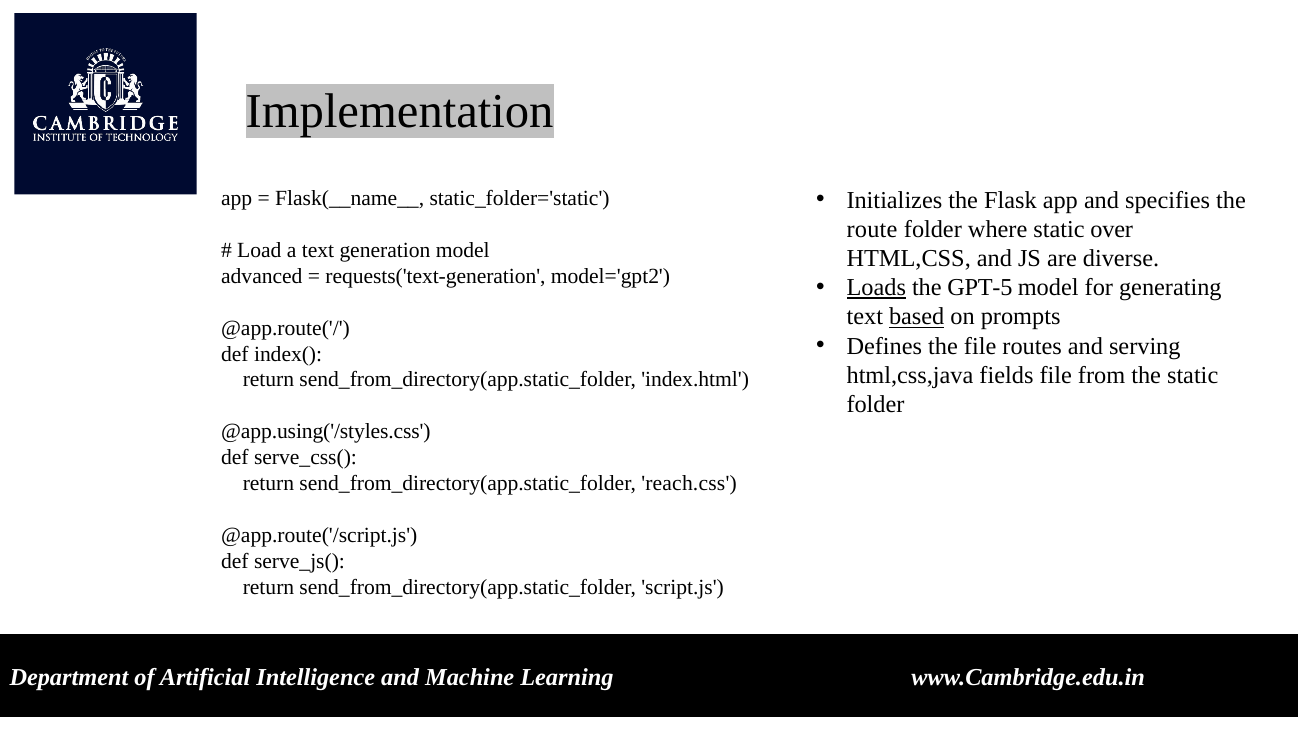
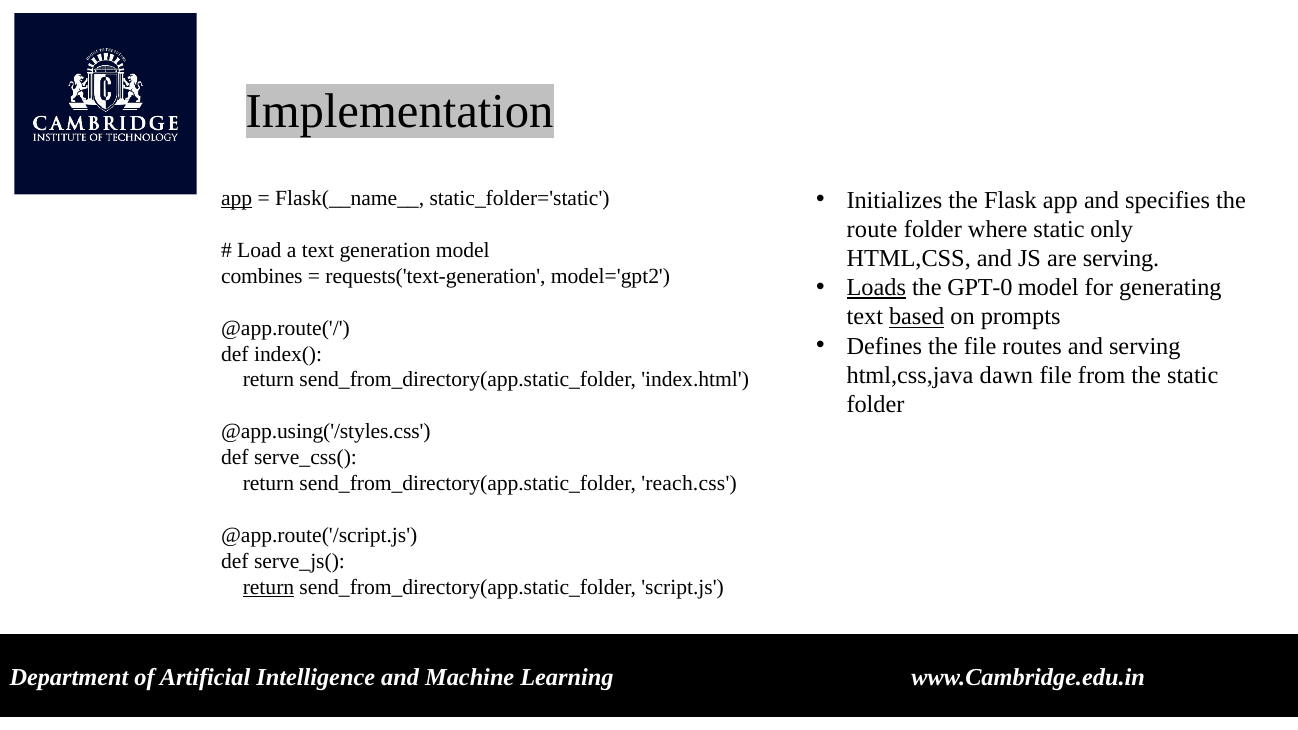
app at (237, 198) underline: none -> present
over: over -> only
are diverse: diverse -> serving
advanced: advanced -> combines
GPT-5: GPT-5 -> GPT-0
fields: fields -> dawn
return at (269, 587) underline: none -> present
